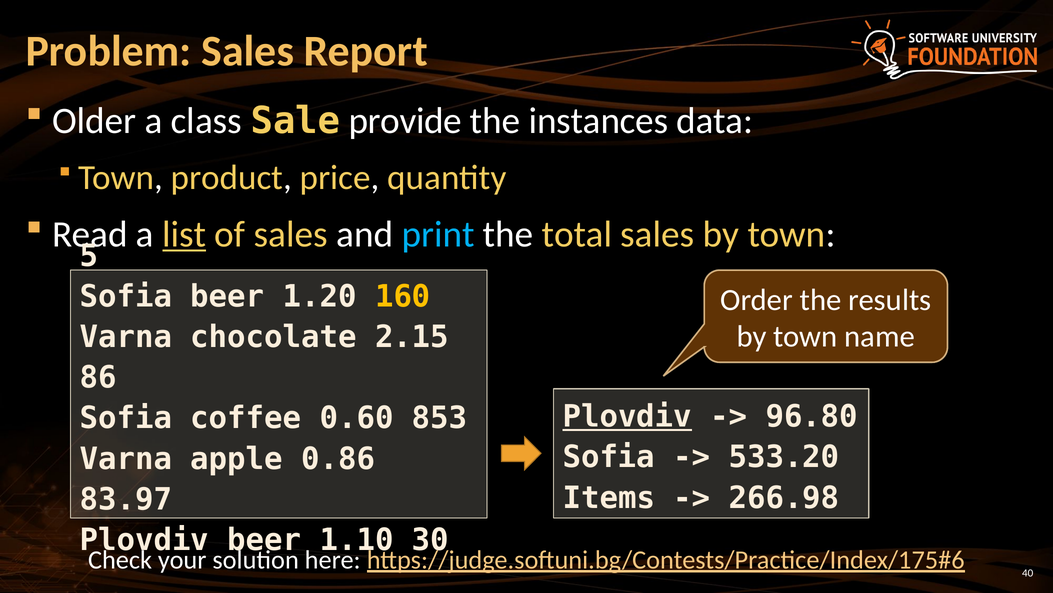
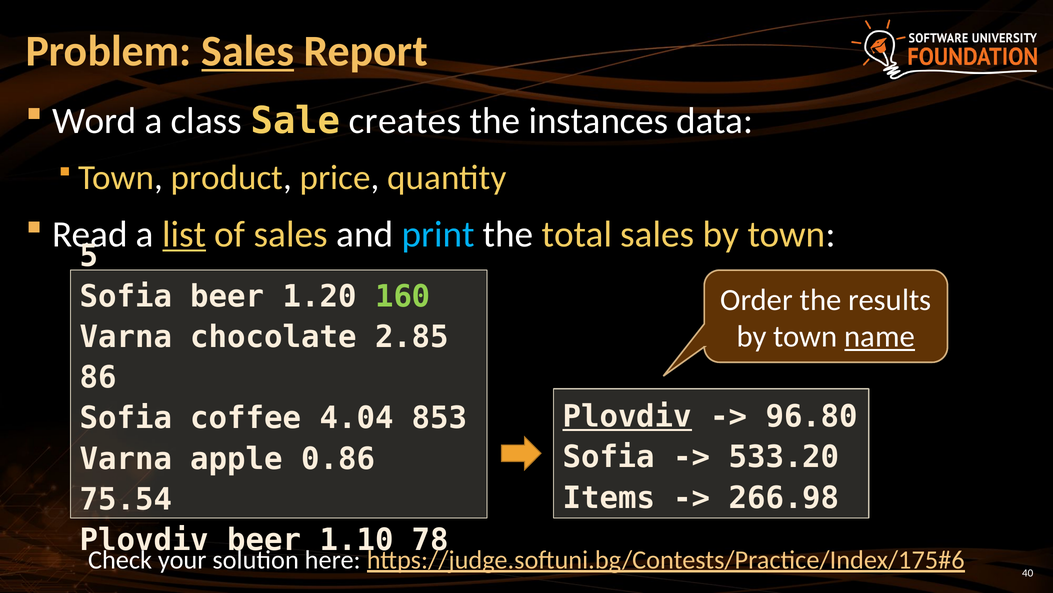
Sales at (248, 51) underline: none -> present
Older: Older -> Word
provide: provide -> creates
160 colour: yellow -> light green
2.15: 2.15 -> 2.85
name underline: none -> present
0.60: 0.60 -> 4.04
83.97: 83.97 -> 75.54
30: 30 -> 78
